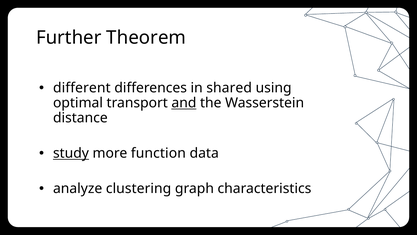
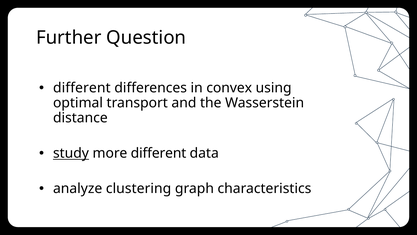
Theorem: Theorem -> Question
shared: shared -> convex
and underline: present -> none
more function: function -> different
